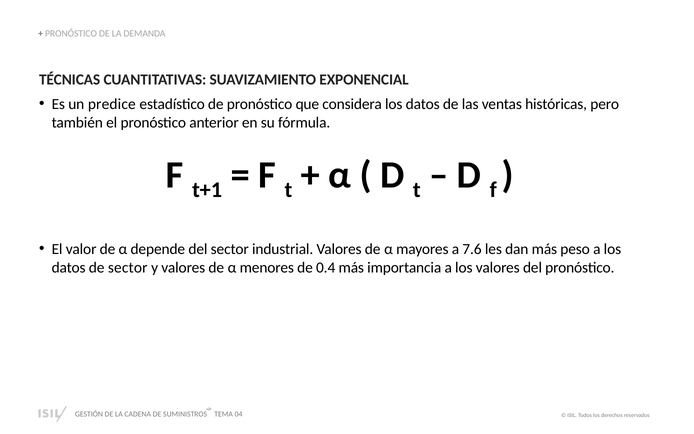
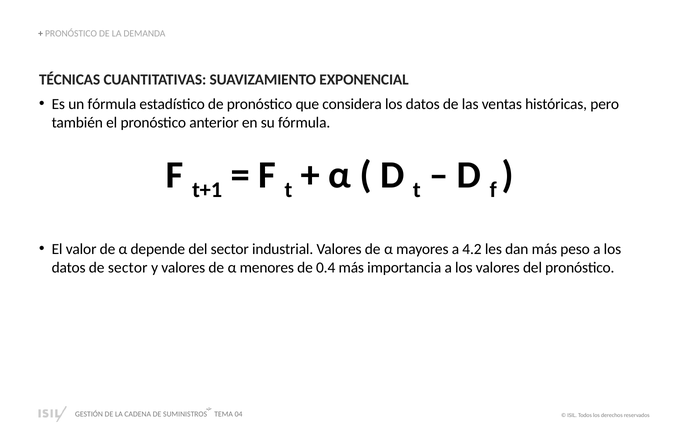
un predice: predice -> fórmula
7.6: 7.6 -> 4.2
